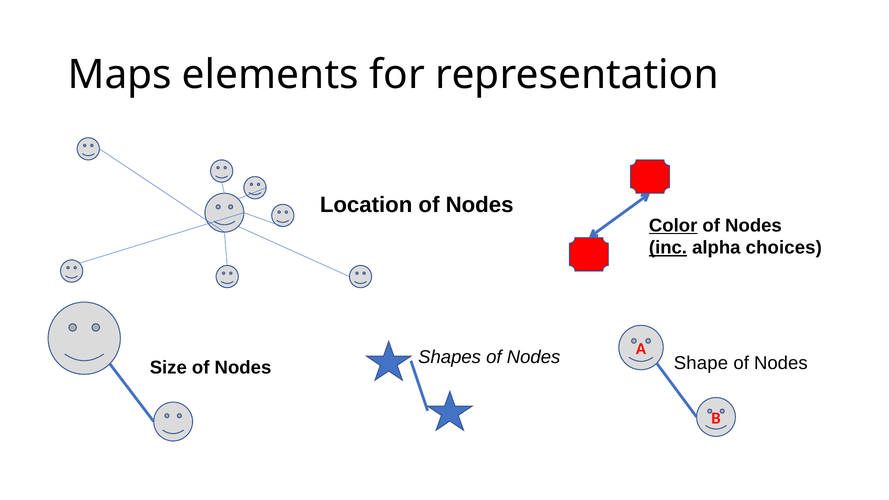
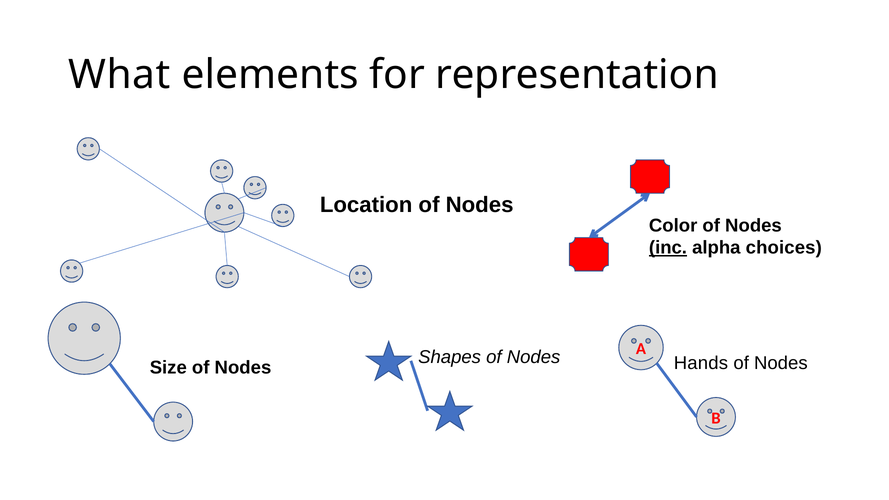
Maps: Maps -> What
Color underline: present -> none
Shape: Shape -> Hands
